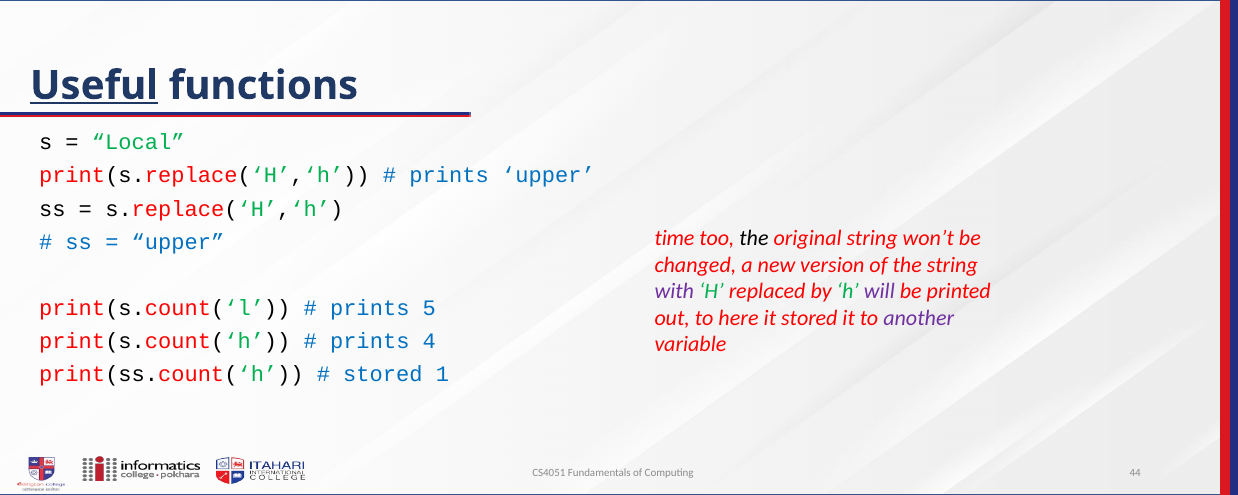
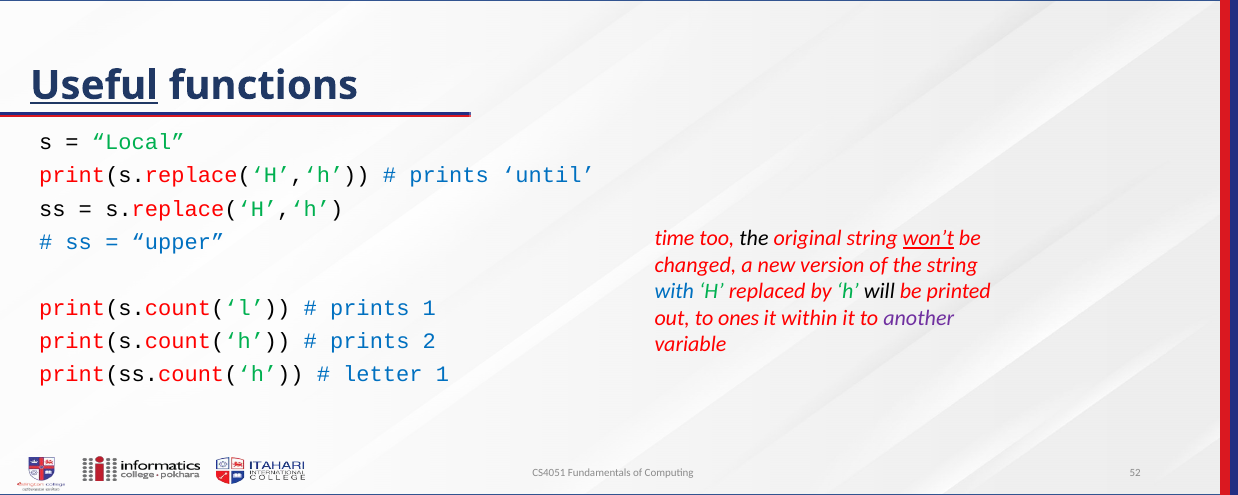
prints upper: upper -> until
won’t underline: none -> present
with colour: purple -> blue
will colour: purple -> black
prints 5: 5 -> 1
here: here -> ones
it stored: stored -> within
4: 4 -> 2
stored at (383, 374): stored -> letter
44: 44 -> 52
